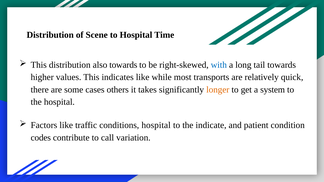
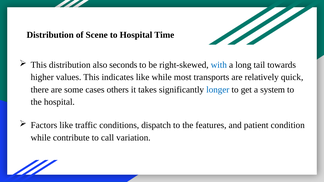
also towards: towards -> seconds
longer colour: orange -> blue
conditions hospital: hospital -> dispatch
indicate: indicate -> features
codes at (41, 138): codes -> while
